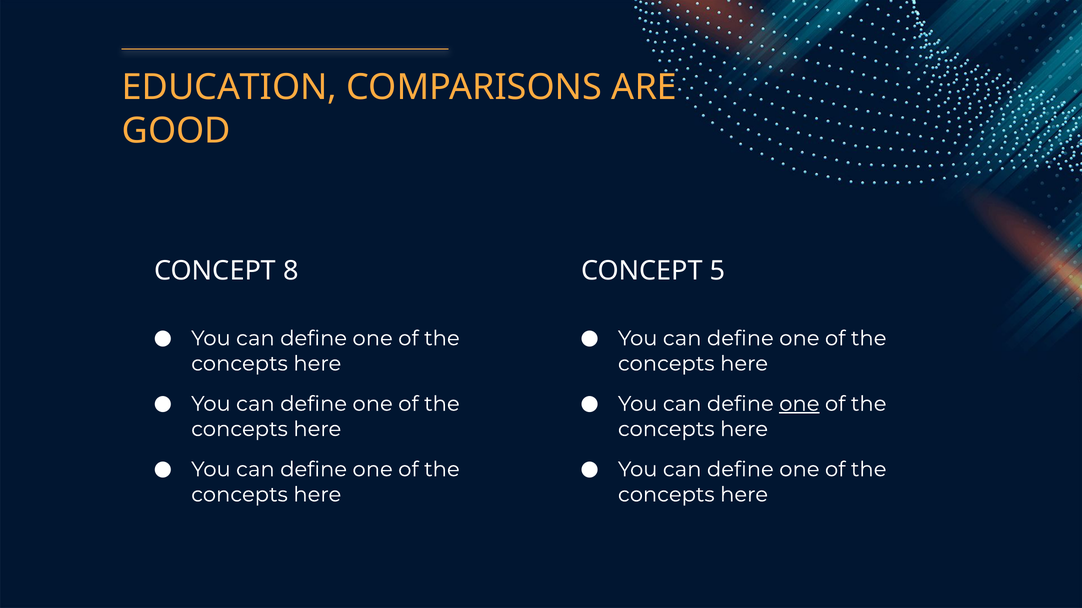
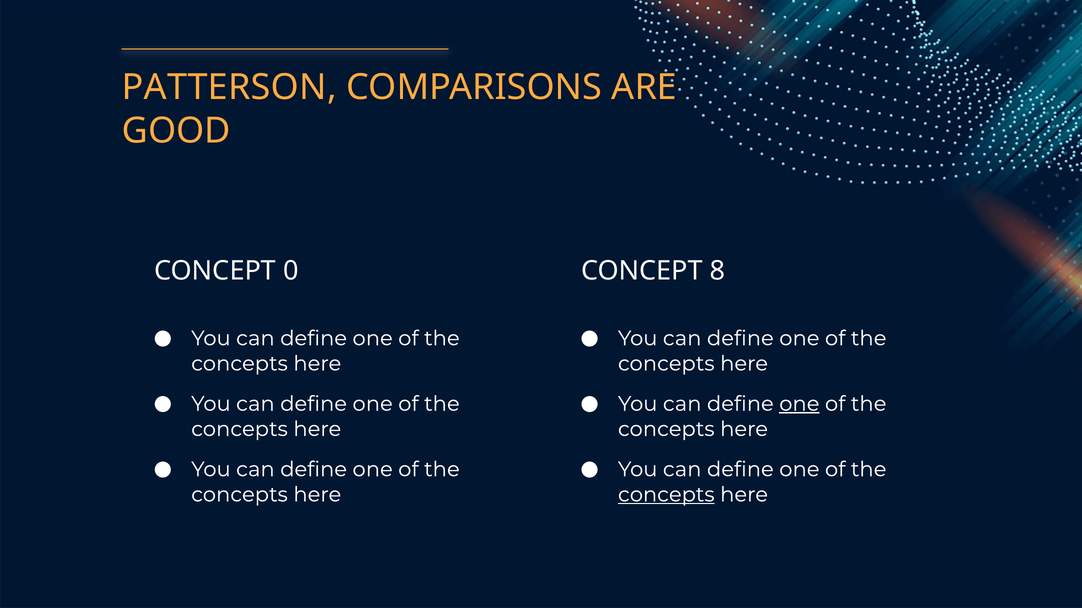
EDUCATION: EDUCATION -> PATTERSON
8: 8 -> 0
5: 5 -> 8
concepts at (666, 495) underline: none -> present
